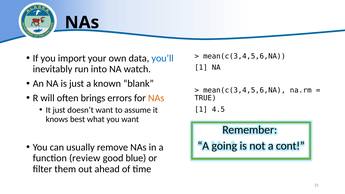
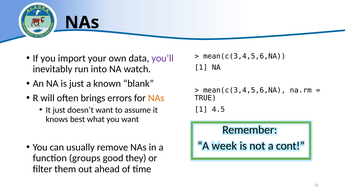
you’ll colour: blue -> purple
going: going -> week
review: review -> groups
blue: blue -> they
